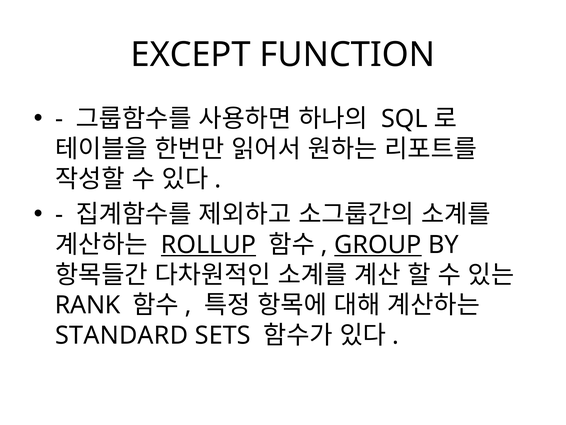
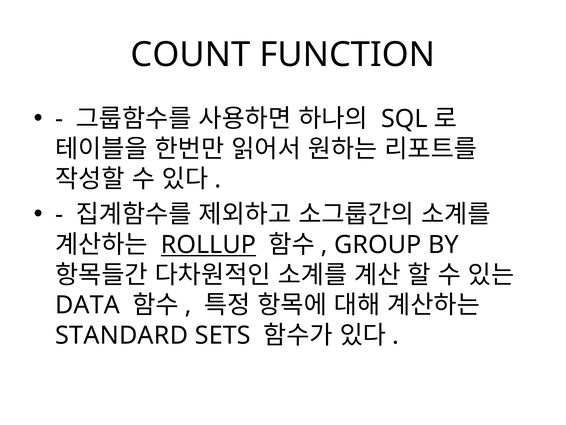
EXCEPT: EXCEPT -> COUNT
GROUP underline: present -> none
RANK: RANK -> DATA
